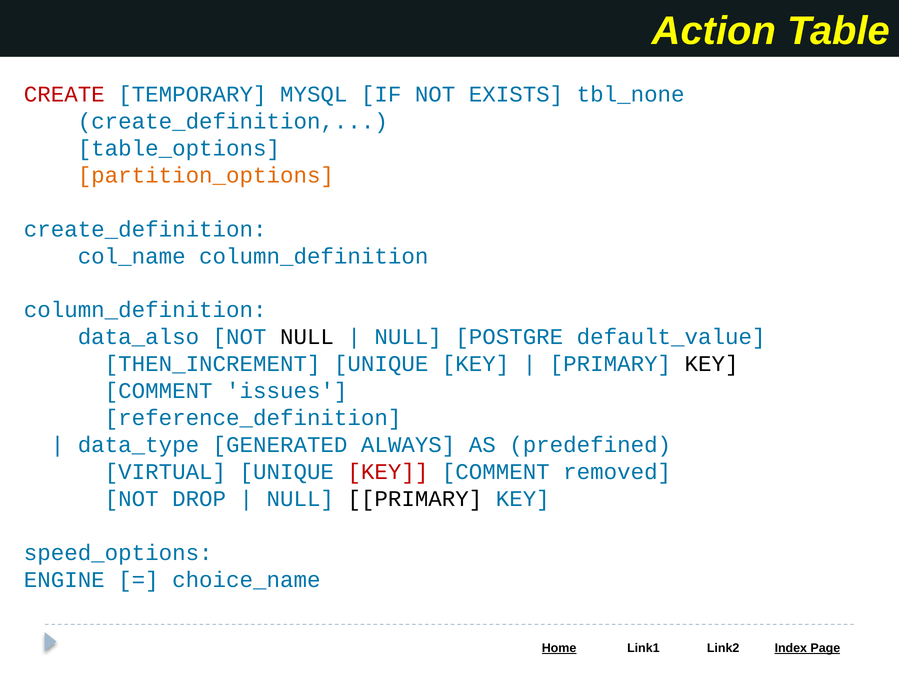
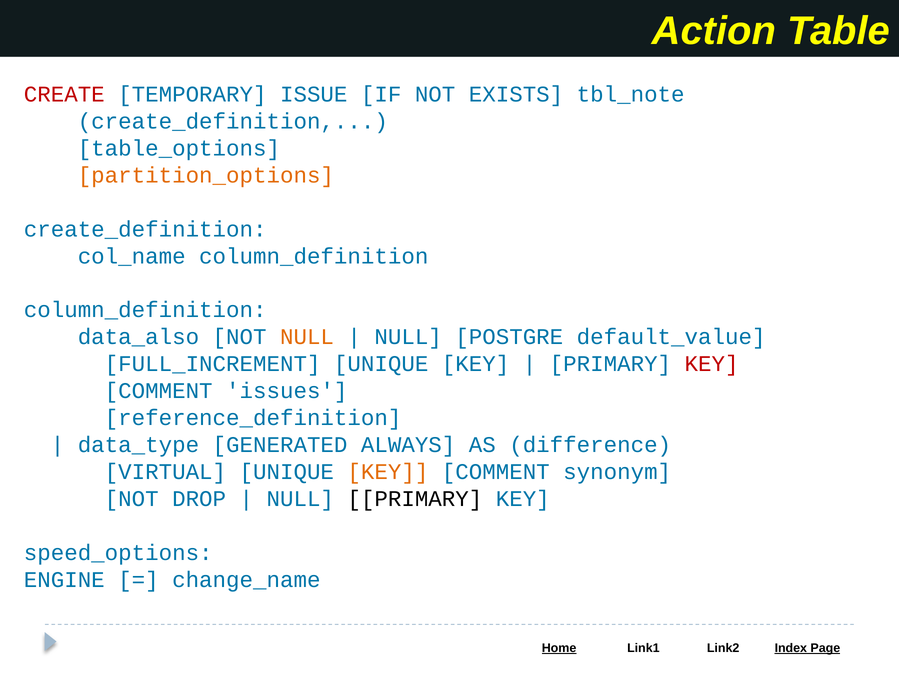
MYSQL: MYSQL -> ISSUE
tbl_none: tbl_none -> tbl_note
NULL at (307, 337) colour: black -> orange
THEN_INCREMENT: THEN_INCREMENT -> FULL_INCREMENT
KEY at (712, 364) colour: black -> red
predefined: predefined -> difference
KEY at (388, 472) colour: red -> orange
removed: removed -> synonym
choice_name: choice_name -> change_name
